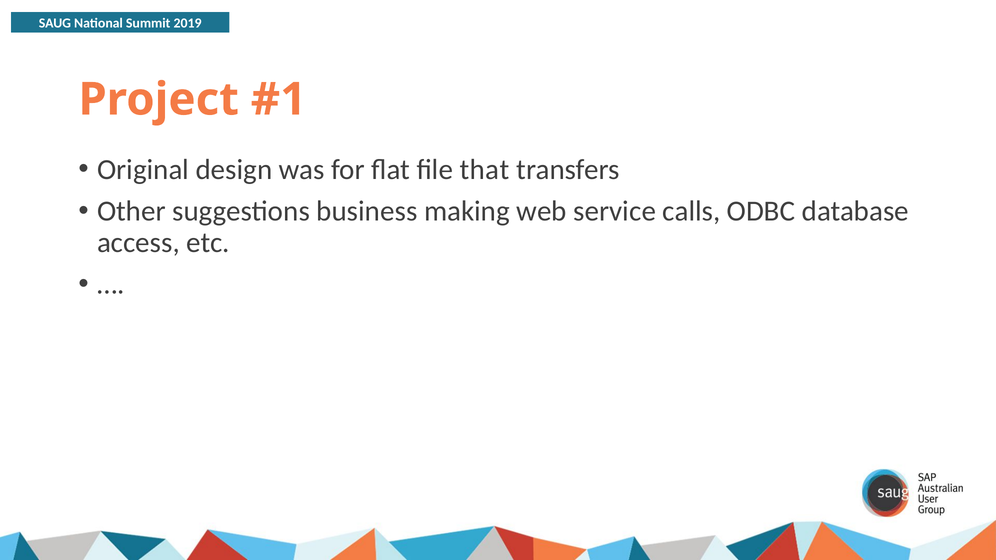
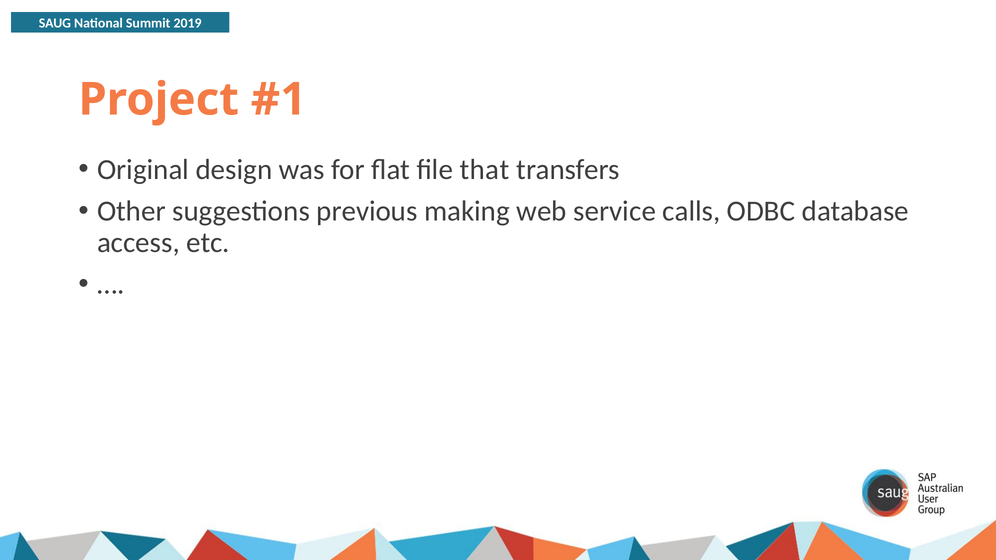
business: business -> previous
